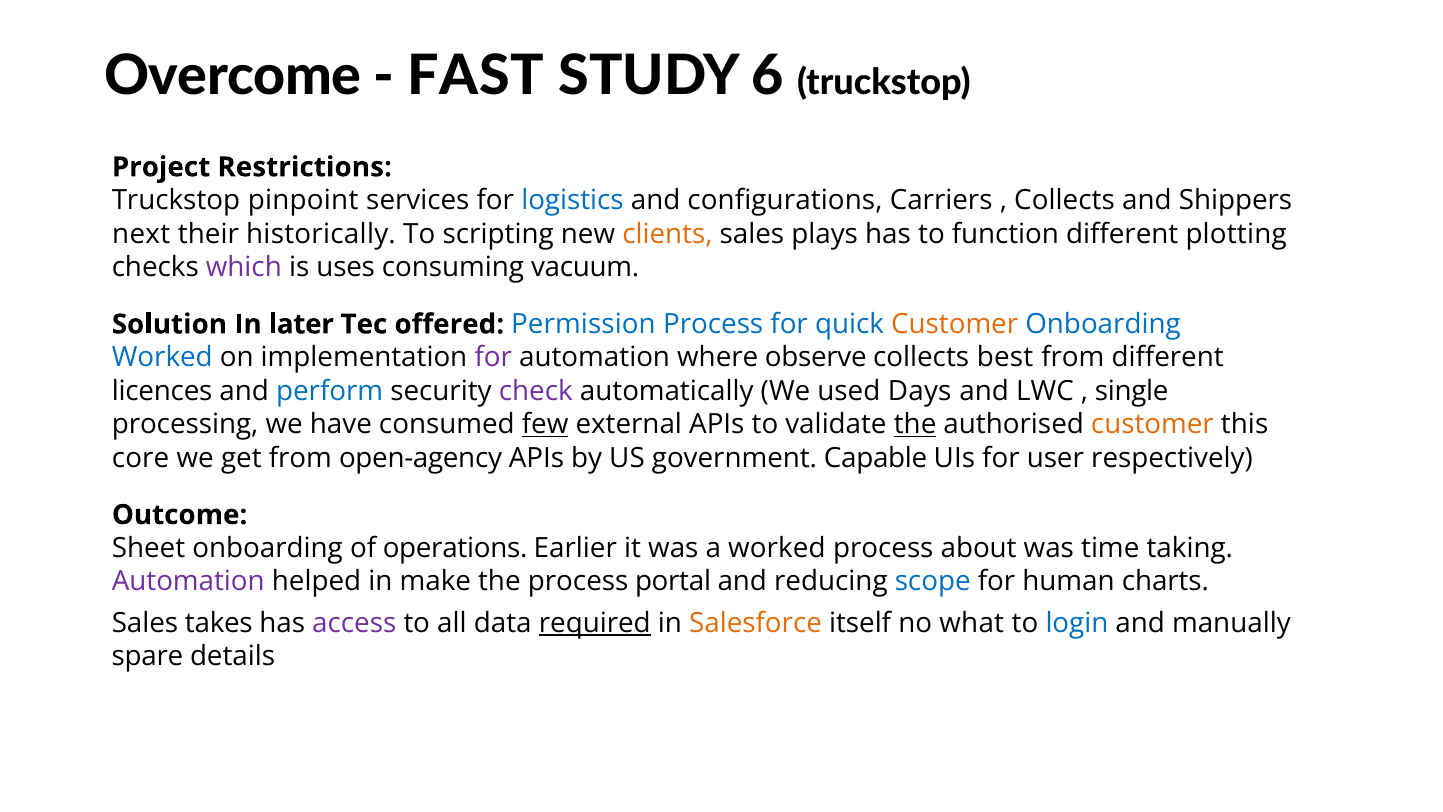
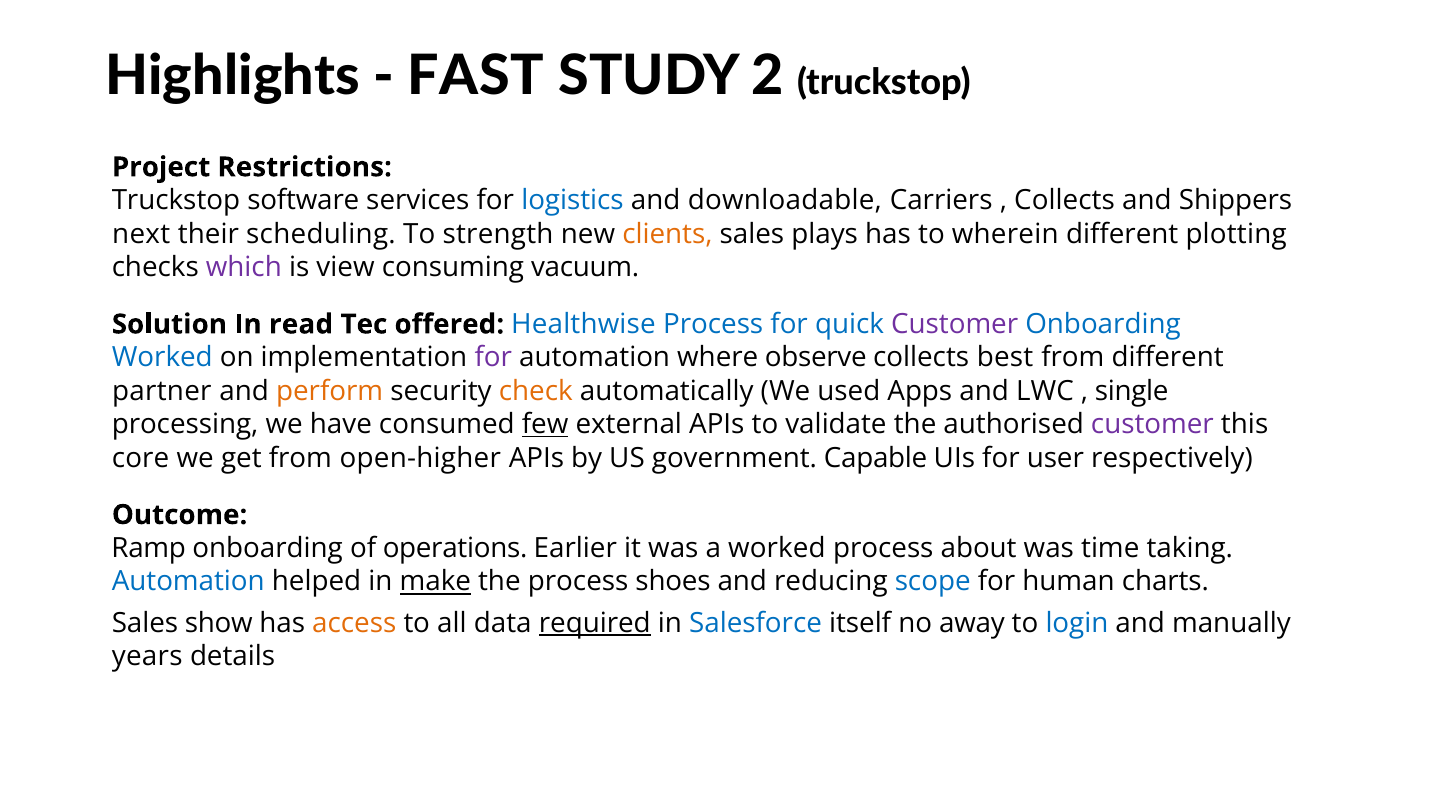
Overcome: Overcome -> Highlights
6: 6 -> 2
pinpoint: pinpoint -> software
configurations: configurations -> downloadable
historically: historically -> scheduling
scripting: scripting -> strength
function: function -> wherein
uses: uses -> view
later: later -> read
Permission: Permission -> Healthwise
Customer at (955, 324) colour: orange -> purple
licences: licences -> partner
perform colour: blue -> orange
check colour: purple -> orange
Days: Days -> Apps
the at (915, 424) underline: present -> none
customer at (1152, 424) colour: orange -> purple
open-agency: open-agency -> open-higher
Sheet: Sheet -> Ramp
Automation at (188, 581) colour: purple -> blue
make underline: none -> present
portal: portal -> shoes
takes: takes -> show
access colour: purple -> orange
Salesforce colour: orange -> blue
what: what -> away
spare: spare -> years
